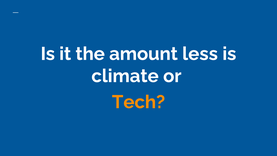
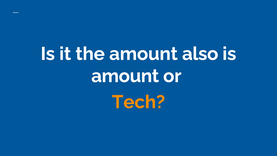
less: less -> also
climate at (125, 76): climate -> amount
